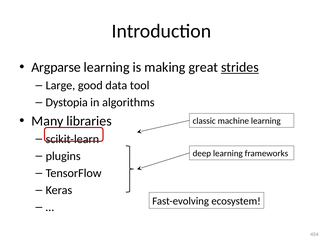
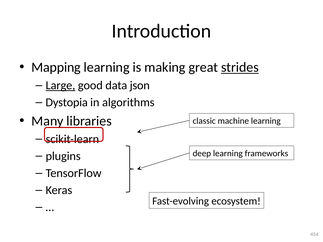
Argparse: Argparse -> Mapping
Large underline: none -> present
tool: tool -> json
